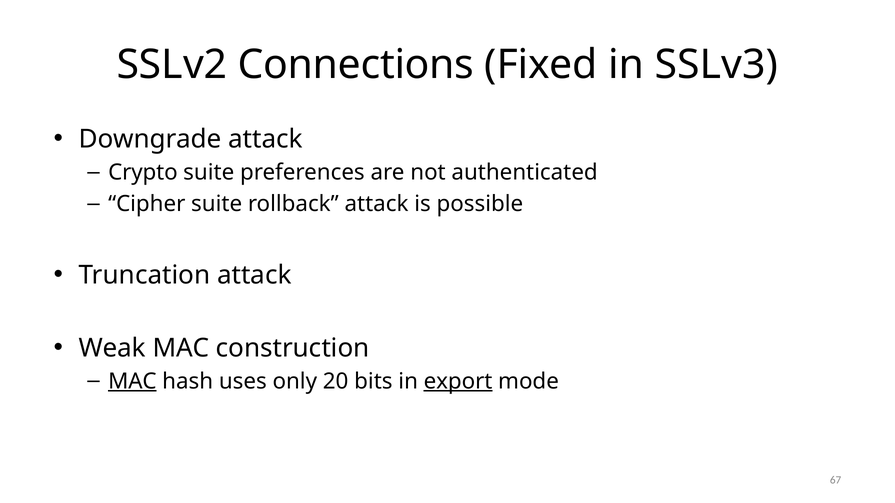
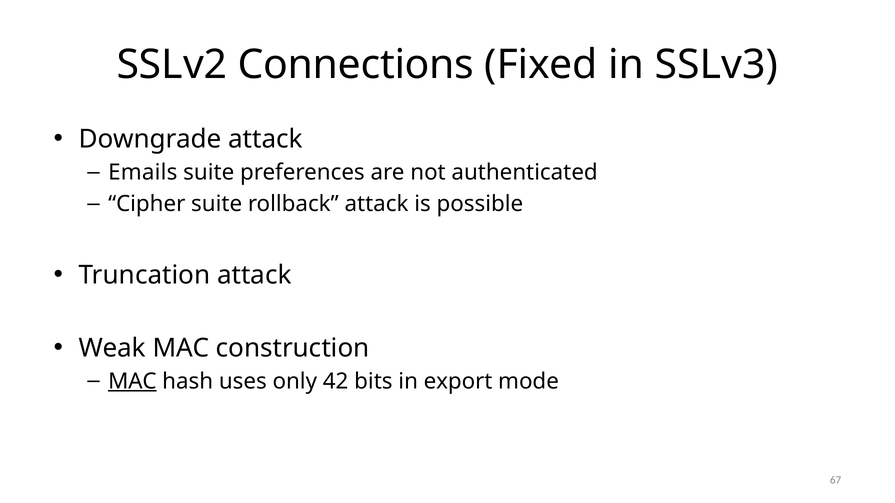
Crypto: Crypto -> Emails
20: 20 -> 42
export underline: present -> none
